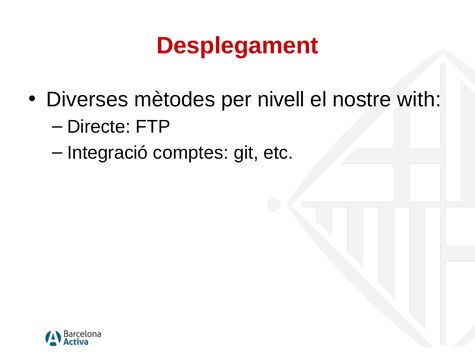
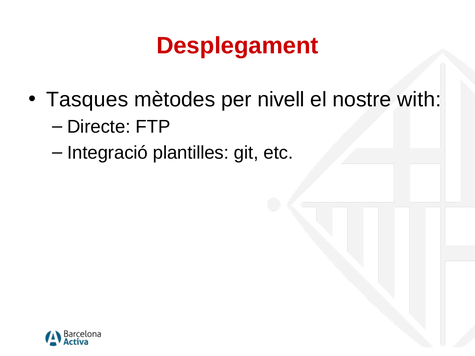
Diverses: Diverses -> Tasques
comptes: comptes -> plantilles
